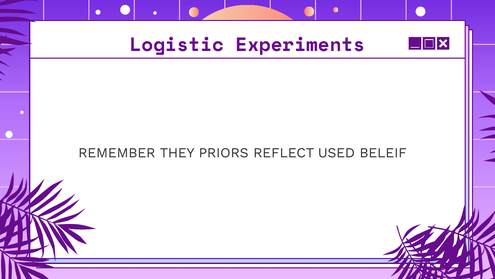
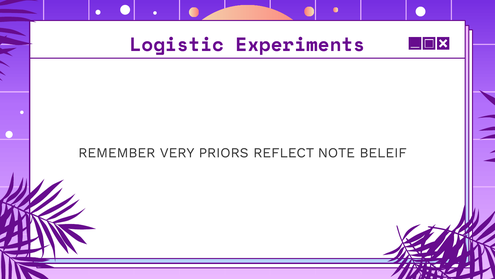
THEY: THEY -> VERY
USED: USED -> NOTE
